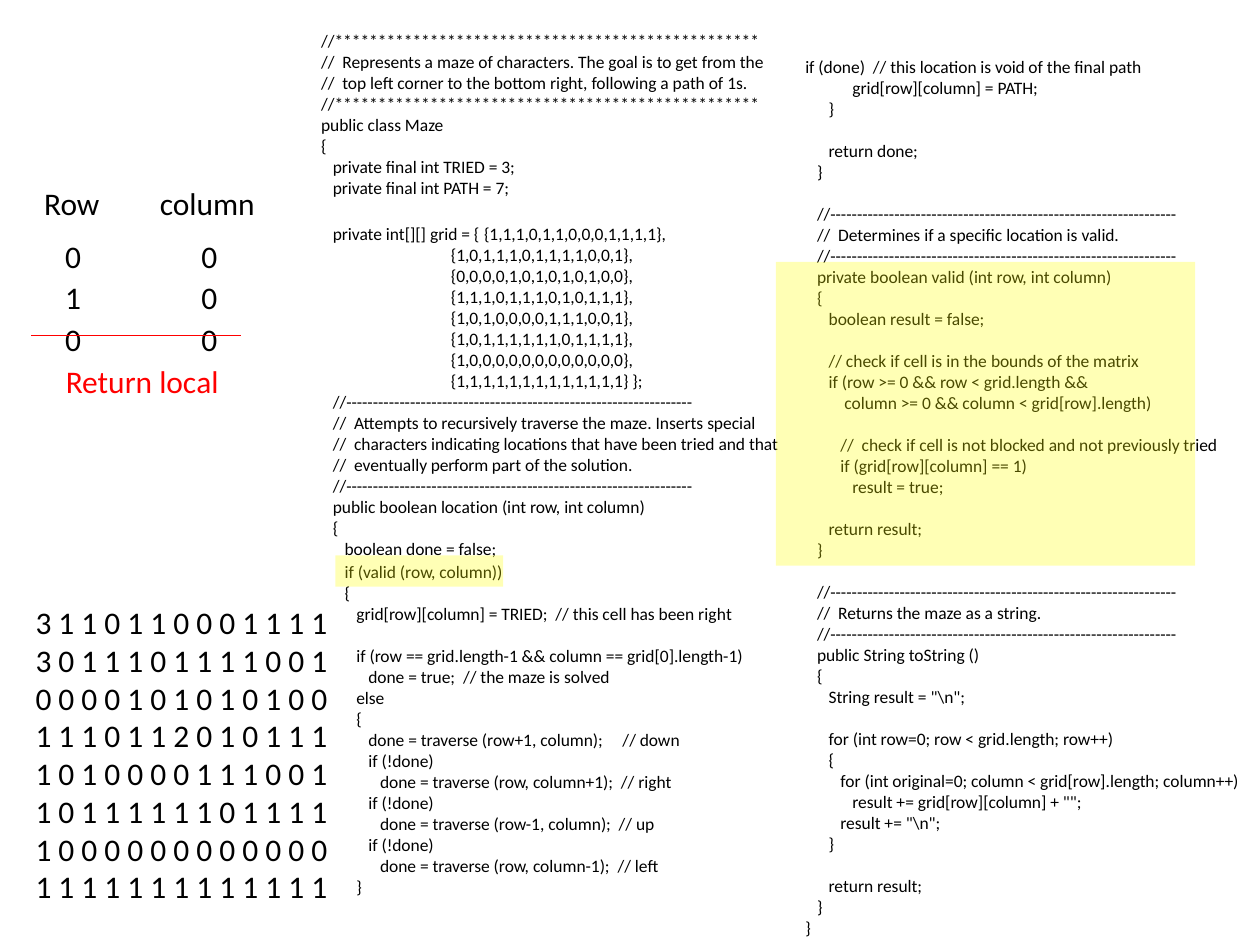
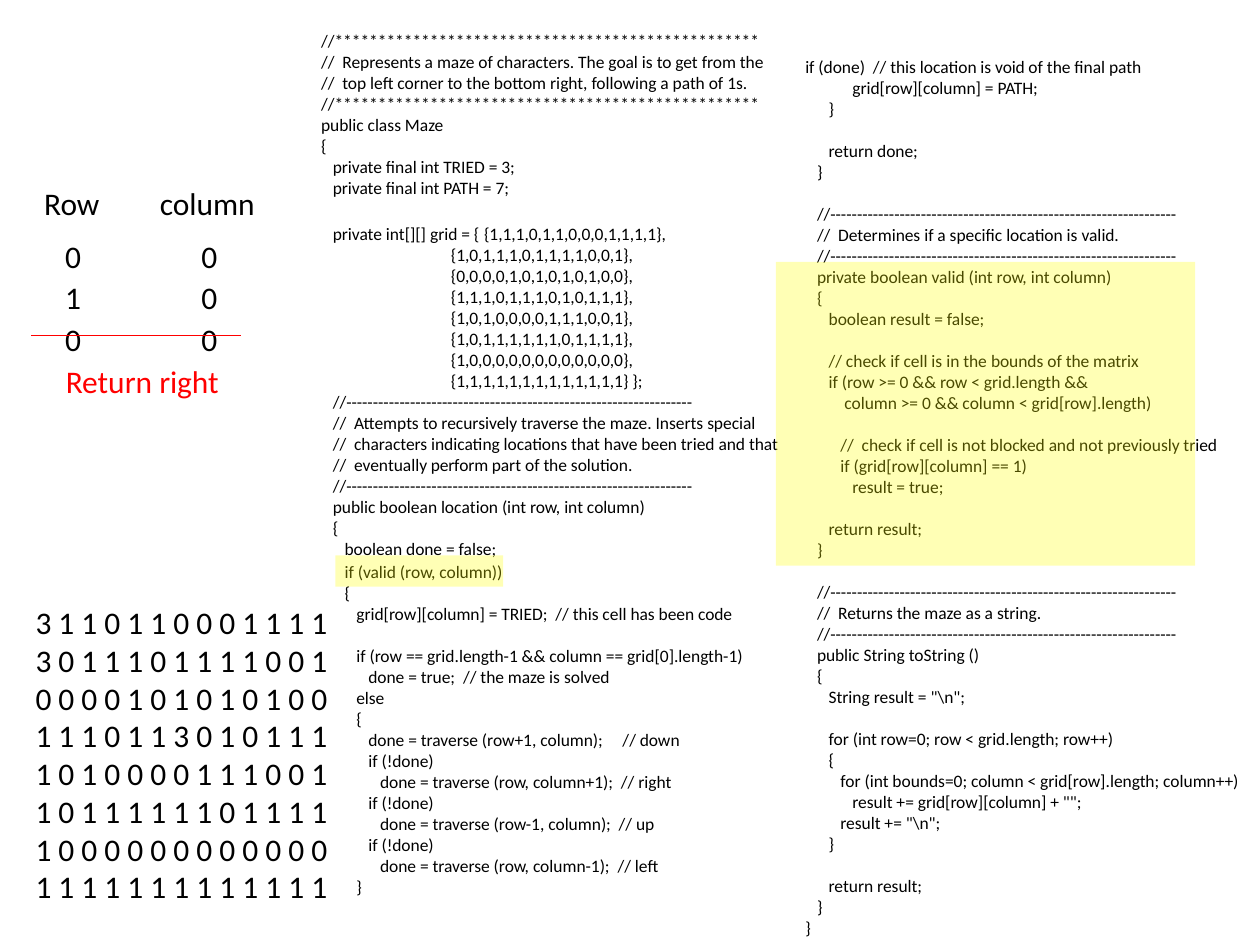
Return local: local -> right
been right: right -> code
0 1 1 2: 2 -> 3
original=0: original=0 -> bounds=0
